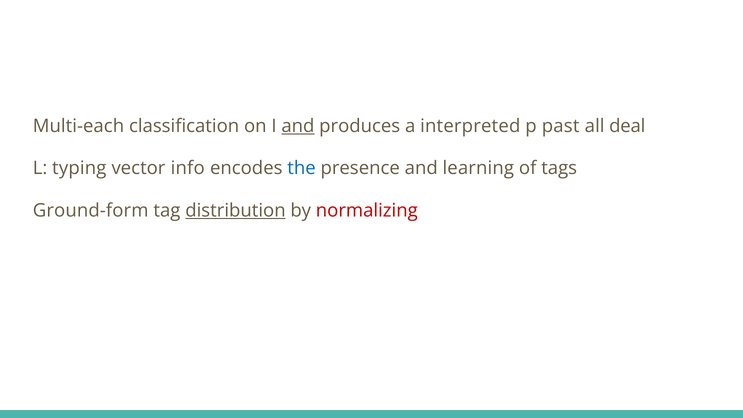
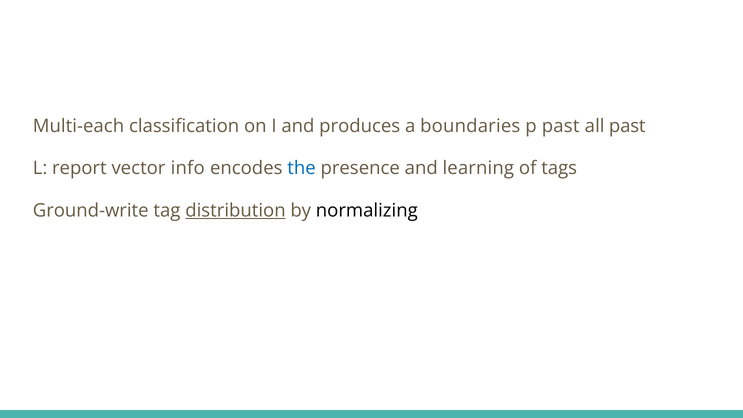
and at (298, 126) underline: present -> none
interpreted: interpreted -> boundaries
all deal: deal -> past
typing: typing -> report
Ground-form: Ground-form -> Ground-write
normalizing colour: red -> black
